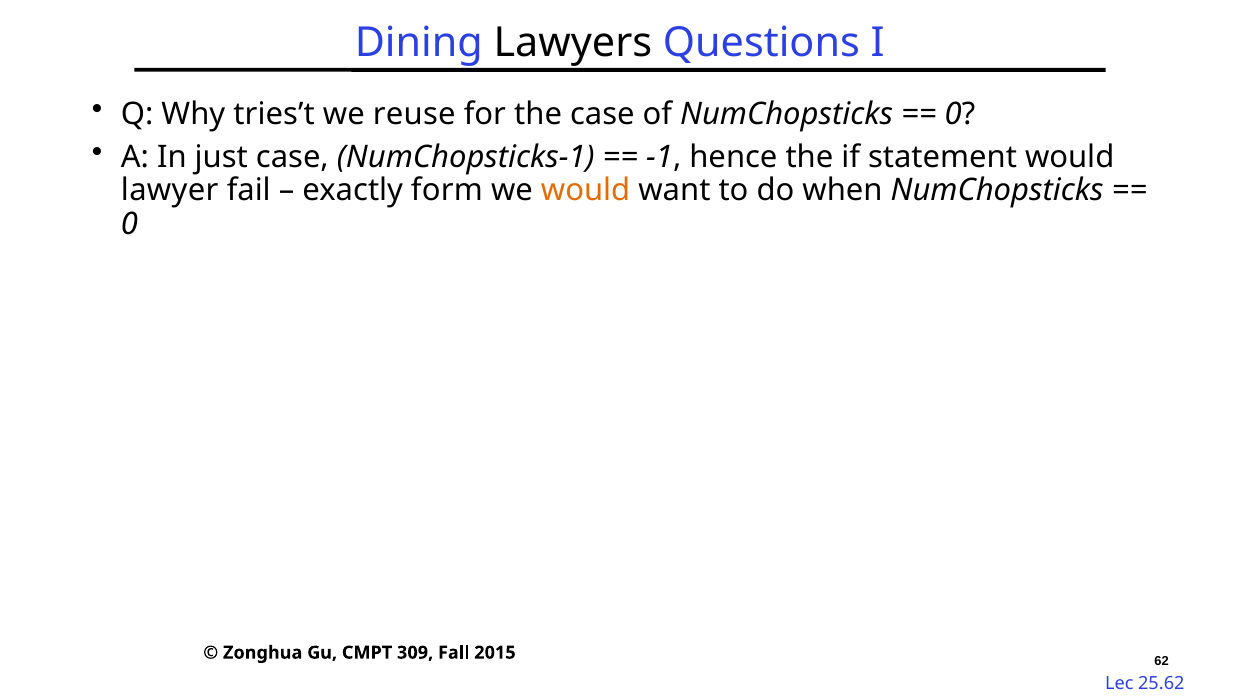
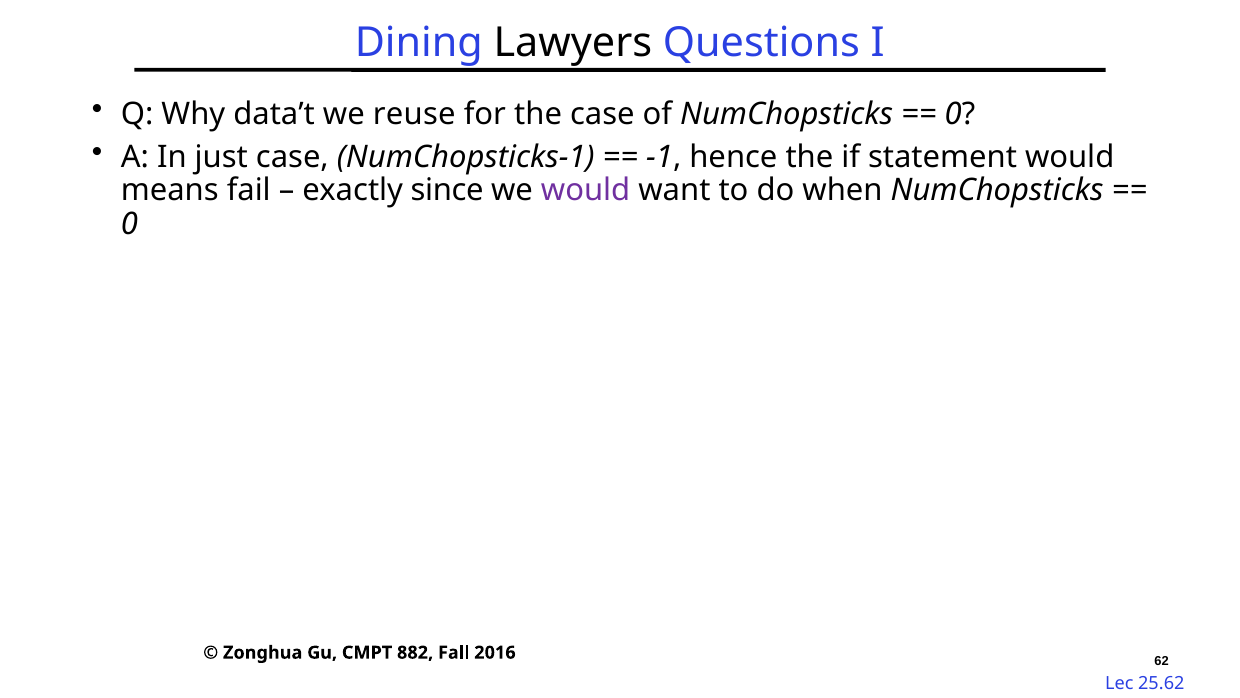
tries’t: tries’t -> data’t
lawyer: lawyer -> means
form: form -> since
would at (586, 190) colour: orange -> purple
309: 309 -> 882
2015: 2015 -> 2016
